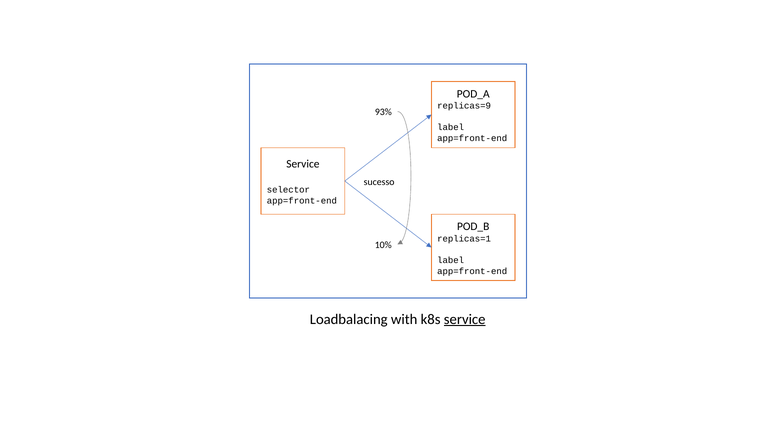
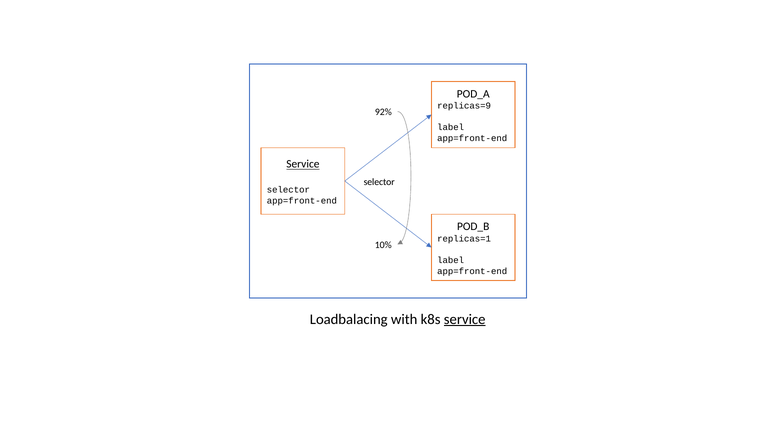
93%: 93% -> 92%
Service at (303, 164) underline: none -> present
sucesso at (379, 182): sucesso -> selector
